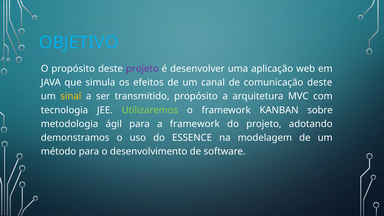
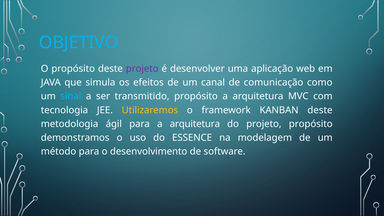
comunicação deste: deste -> como
sinal colour: yellow -> light blue
Utilizaremos colour: light green -> yellow
KANBAN sobre: sobre -> deste
para a framework: framework -> arquitetura
projeto adotando: adotando -> propósito
